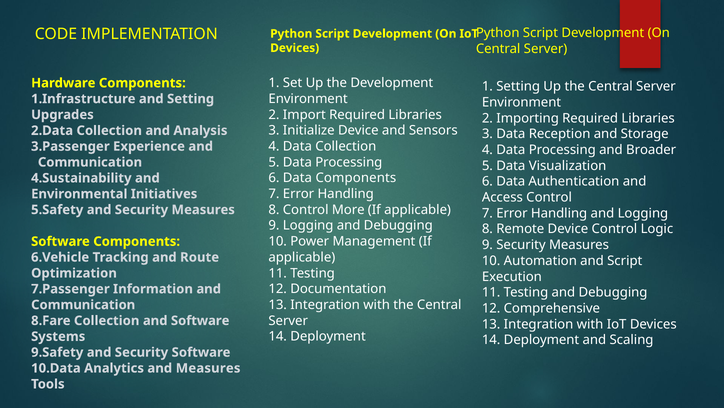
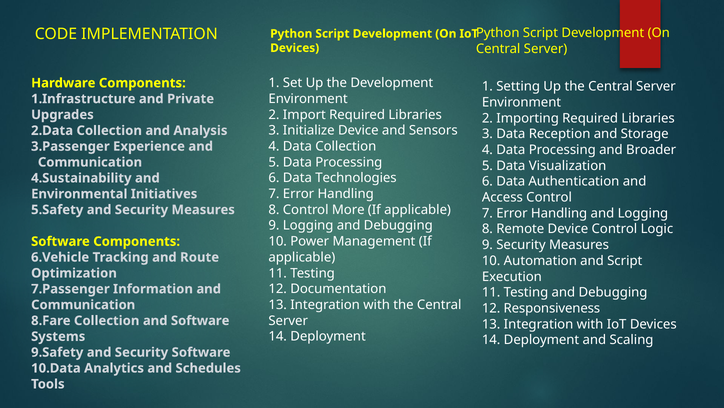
and Setting: Setting -> Private
Data Components: Components -> Technologies
Comprehensive: Comprehensive -> Responsiveness
and Measures: Measures -> Schedules
